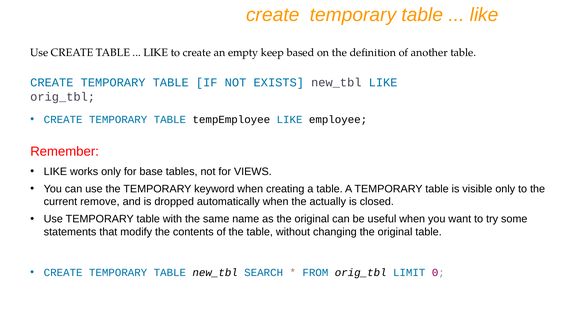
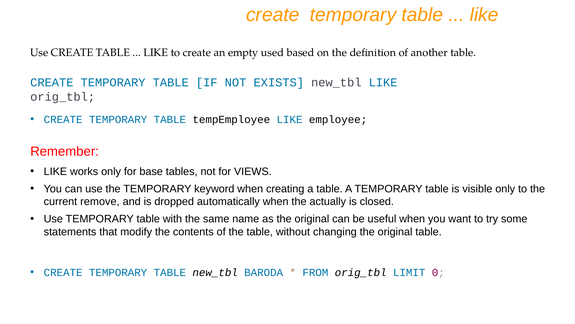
keep: keep -> used
SEARCH: SEARCH -> BARODA
